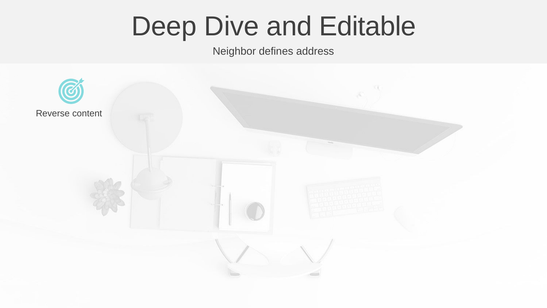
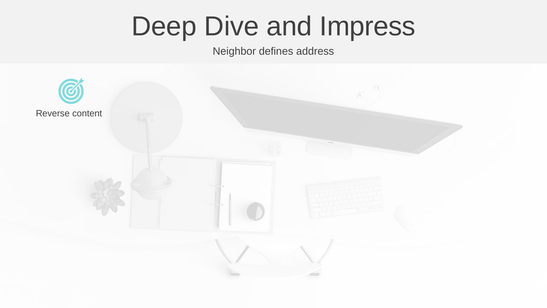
Editable: Editable -> Impress
